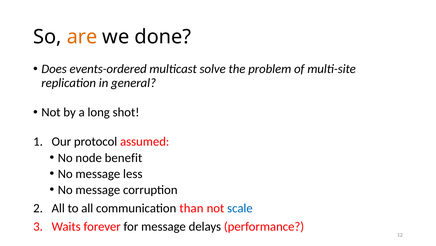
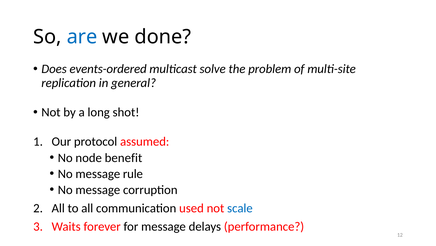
are colour: orange -> blue
less: less -> rule
than: than -> used
